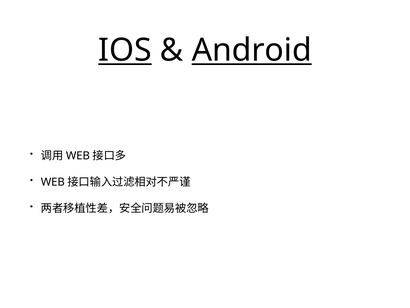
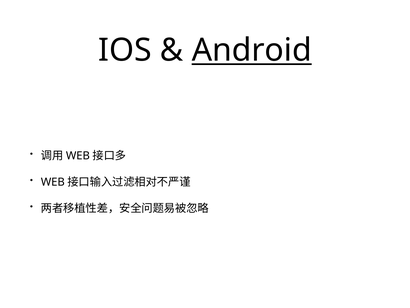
IOS underline: present -> none
